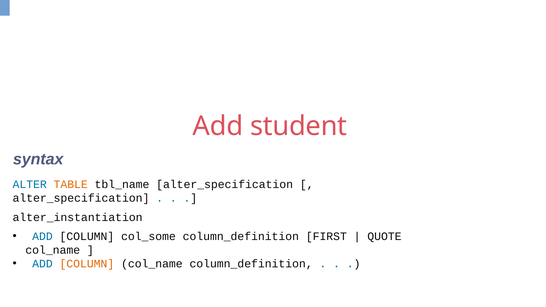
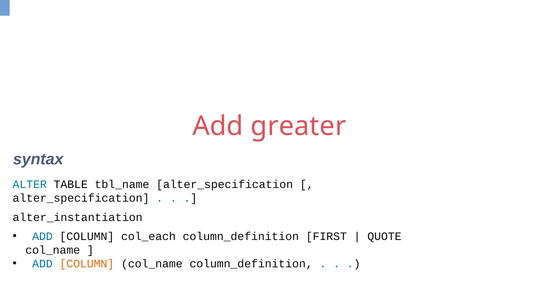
student: student -> greater
TABLE colour: orange -> black
col_some: col_some -> col_each
